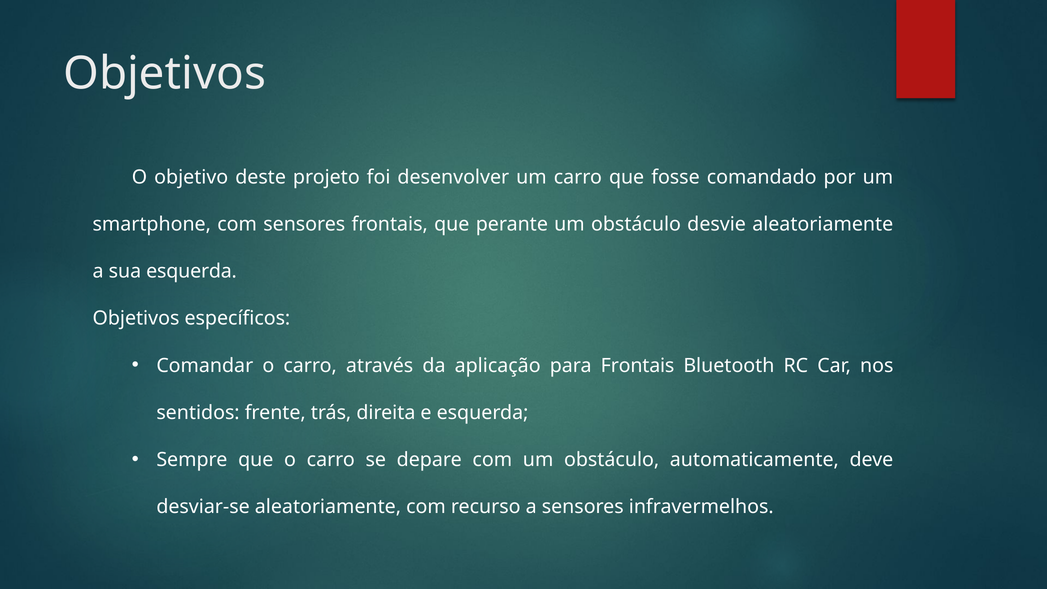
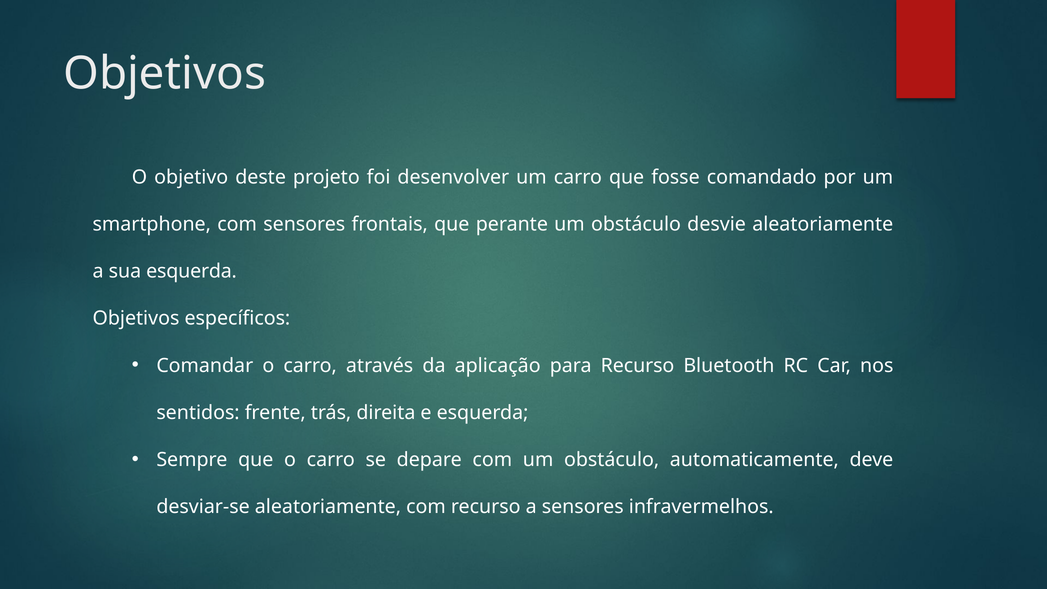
para Frontais: Frontais -> Recurso
